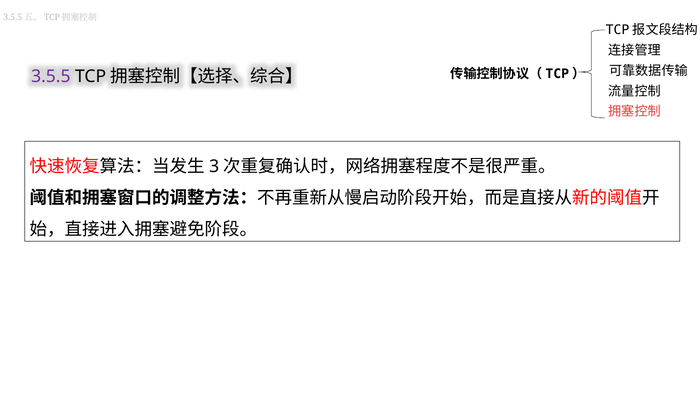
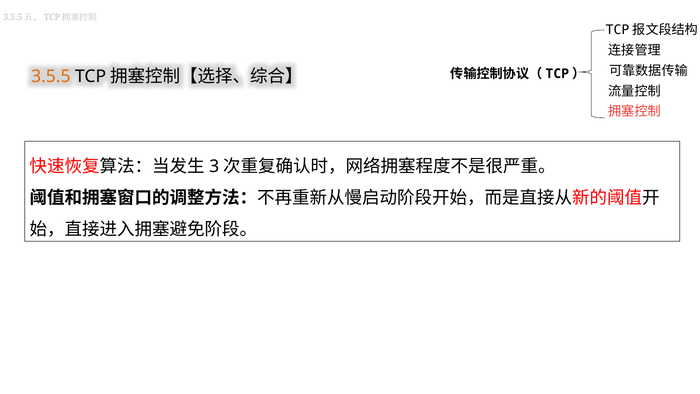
3.5.5 colour: purple -> orange
